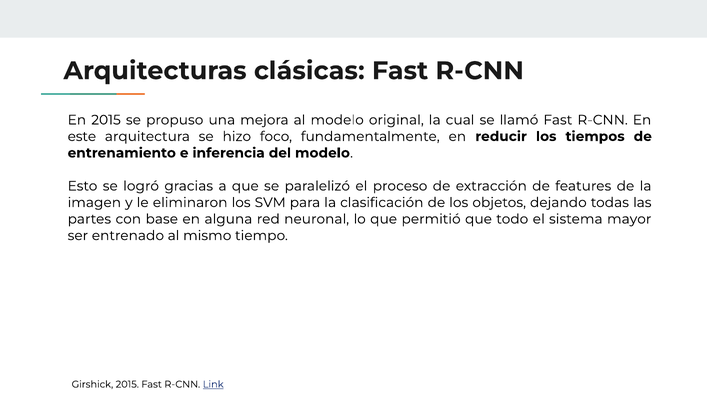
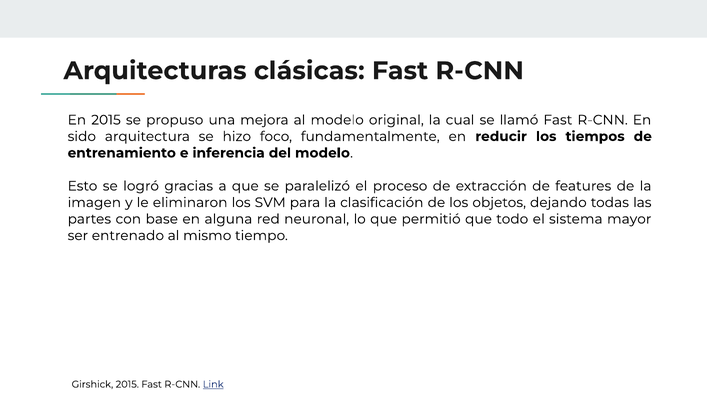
este: este -> sido
